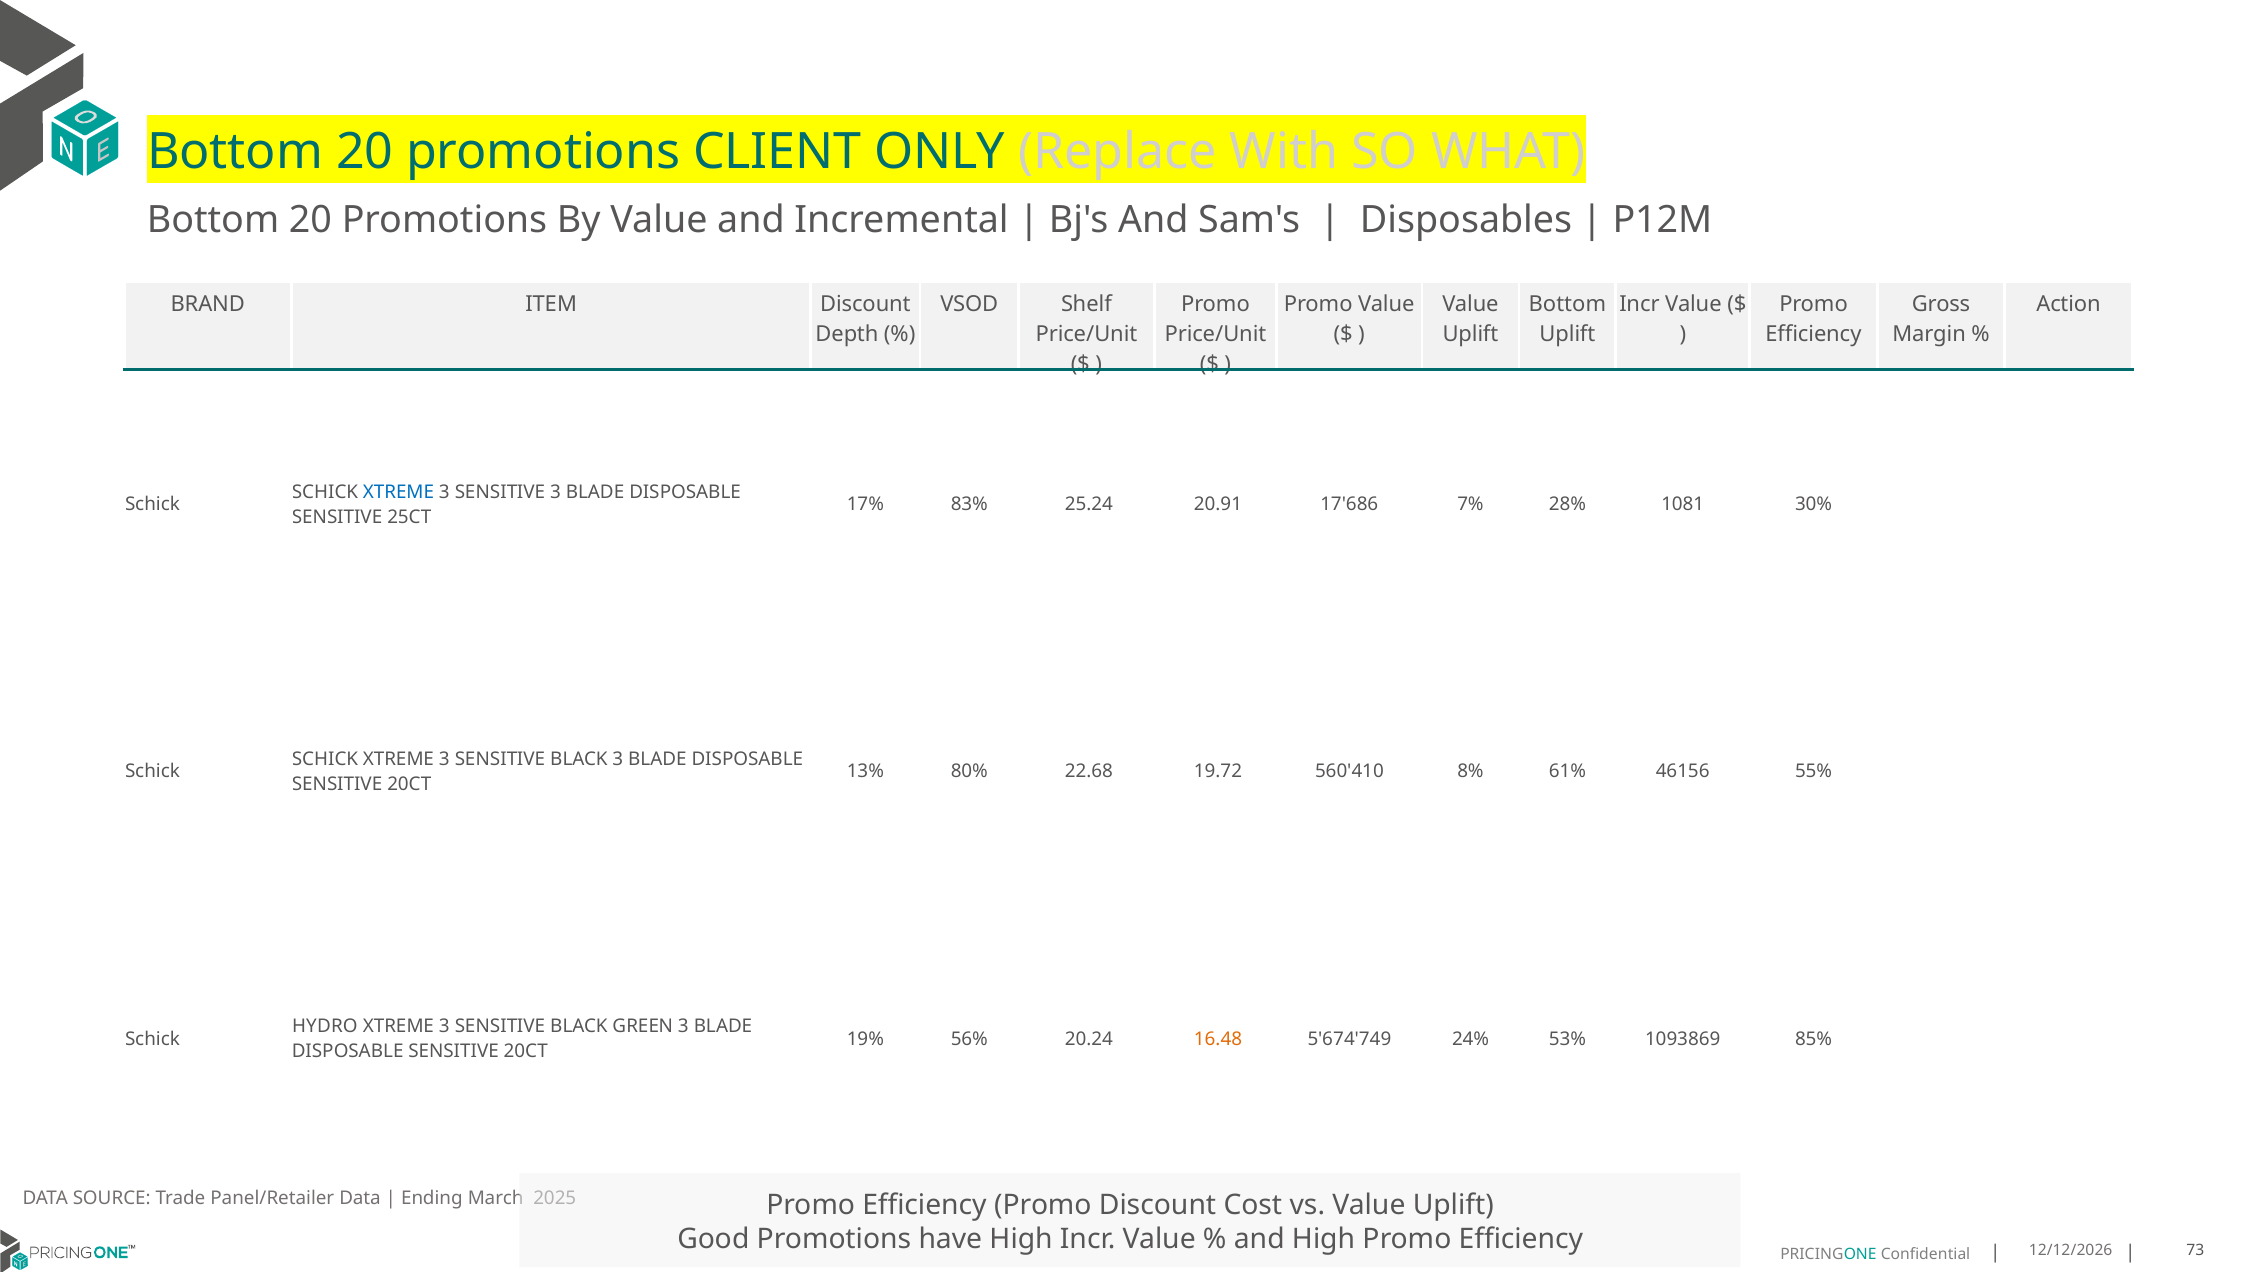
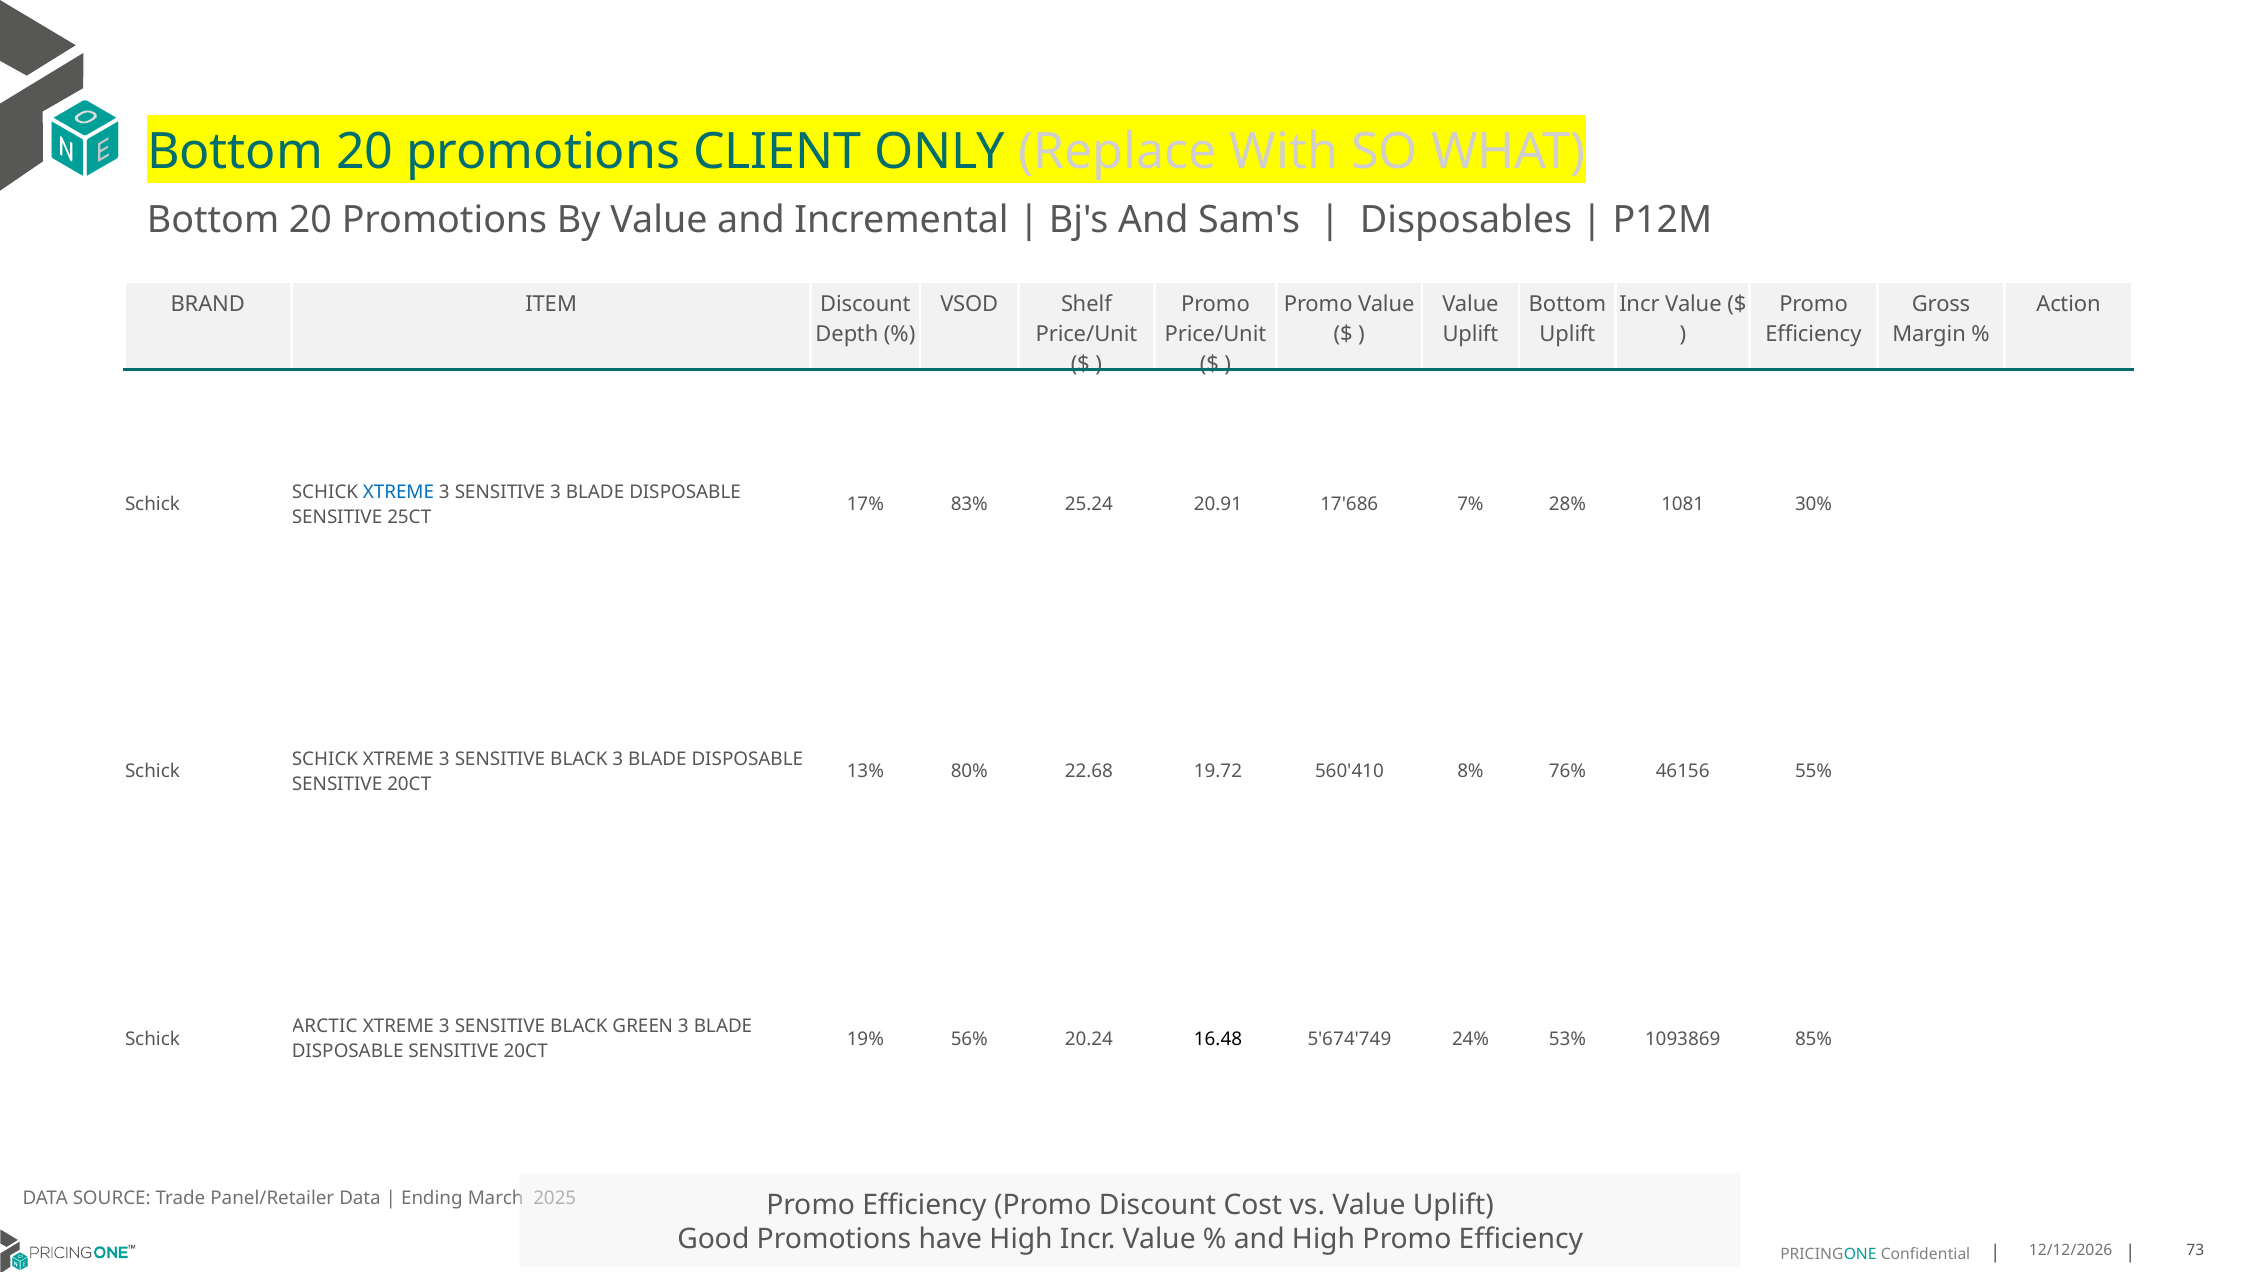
61%: 61% -> 76%
HYDRO: HYDRO -> ARCTIC
16.48 colour: orange -> black
